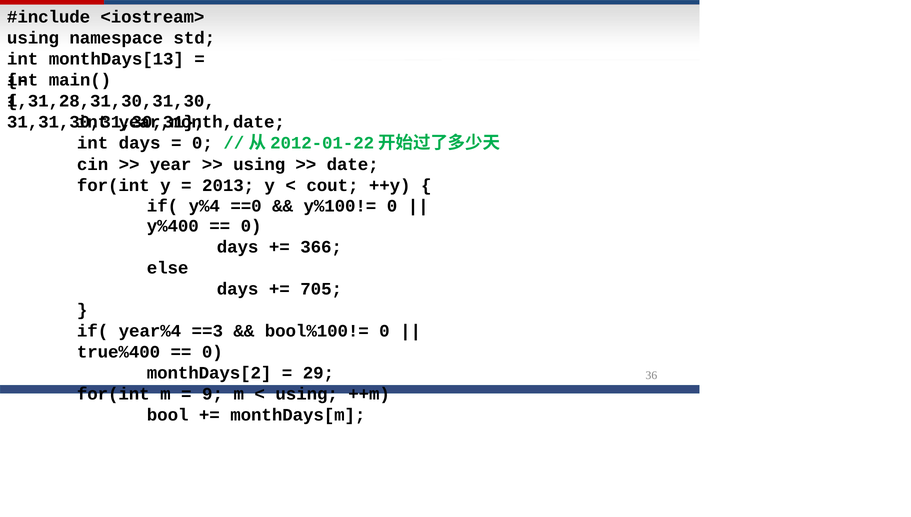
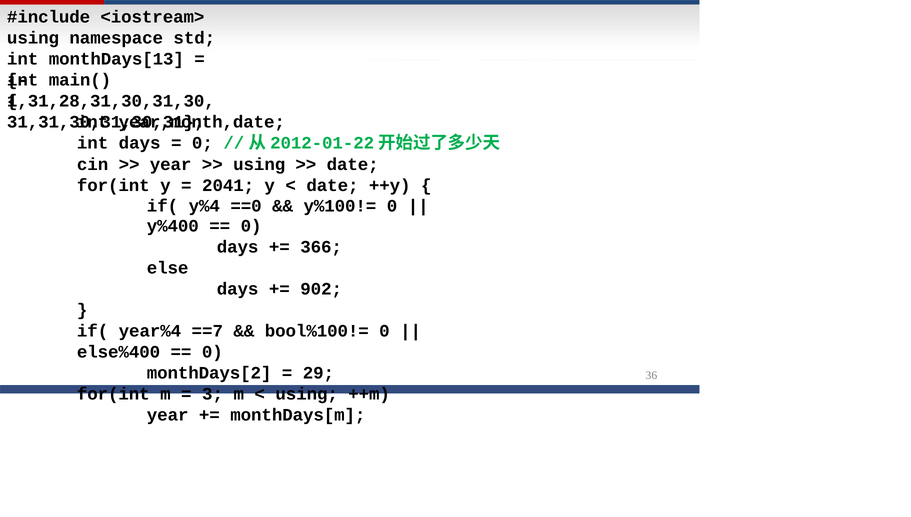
2013: 2013 -> 2041
cout at (332, 186): cout -> date
705: 705 -> 902
==3: ==3 -> ==7
true%400: true%400 -> else%400
9: 9 -> 3
bool at (168, 415): bool -> year
